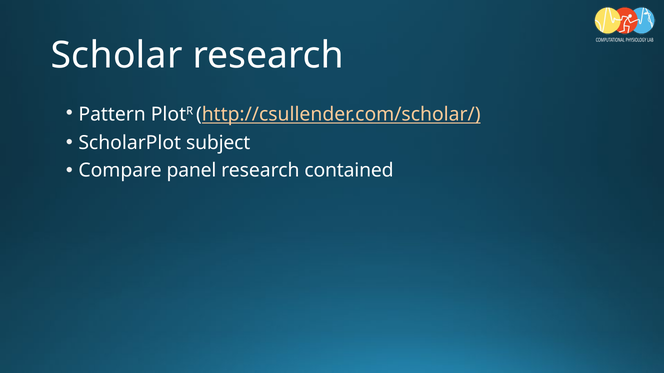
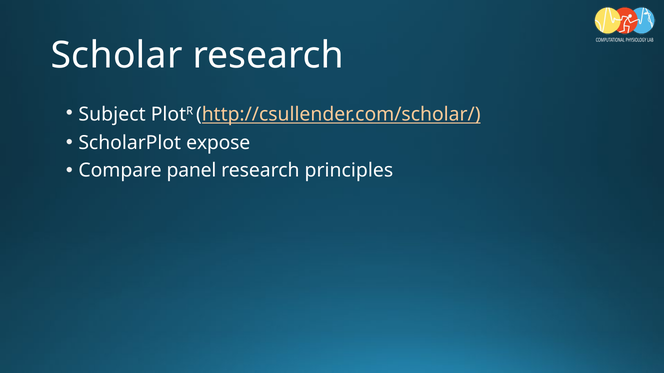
Pattern: Pattern -> Subject
subject: subject -> expose
contained: contained -> principles
